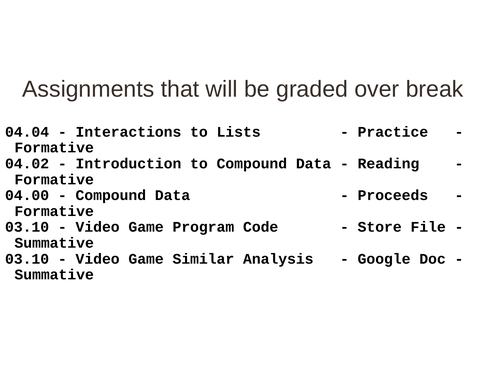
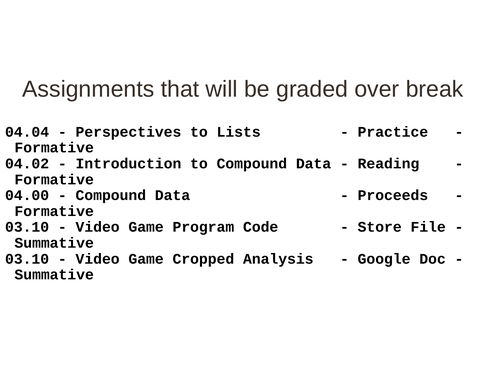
Interactions: Interactions -> Perspectives
Similar: Similar -> Cropped
